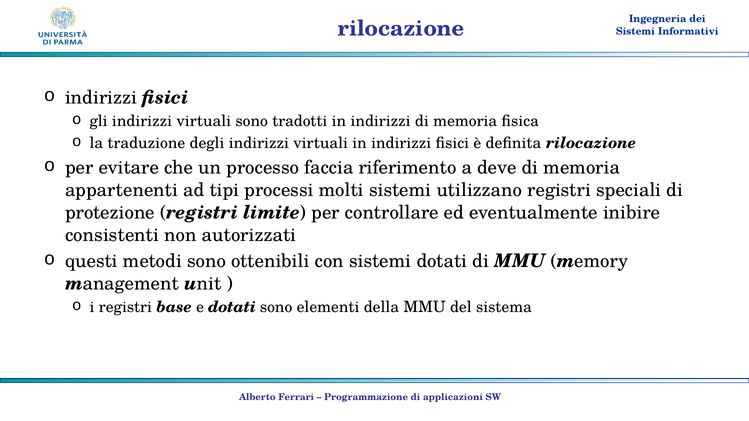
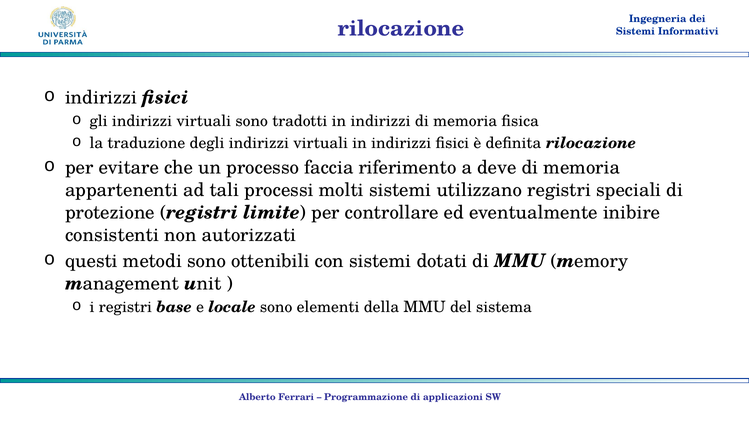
tipi: tipi -> tali
e dotati: dotati -> locale
